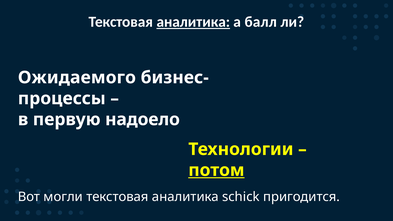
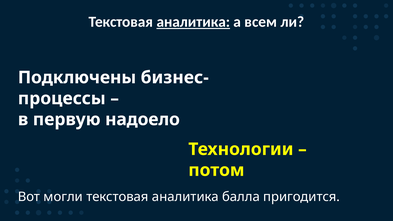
балл: балл -> всем
Ожидаемого: Ожидаемого -> Подключены
потом underline: present -> none
schick: schick -> балла
